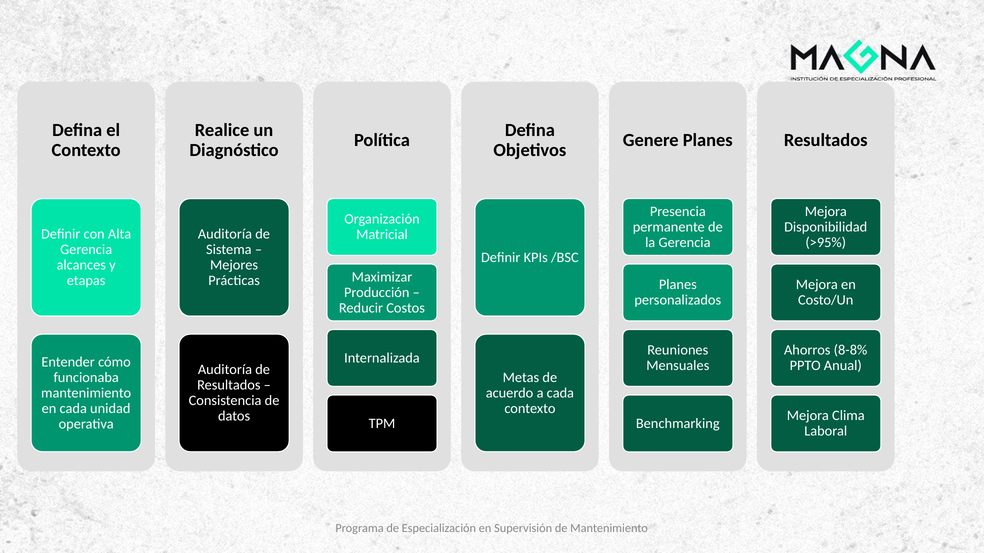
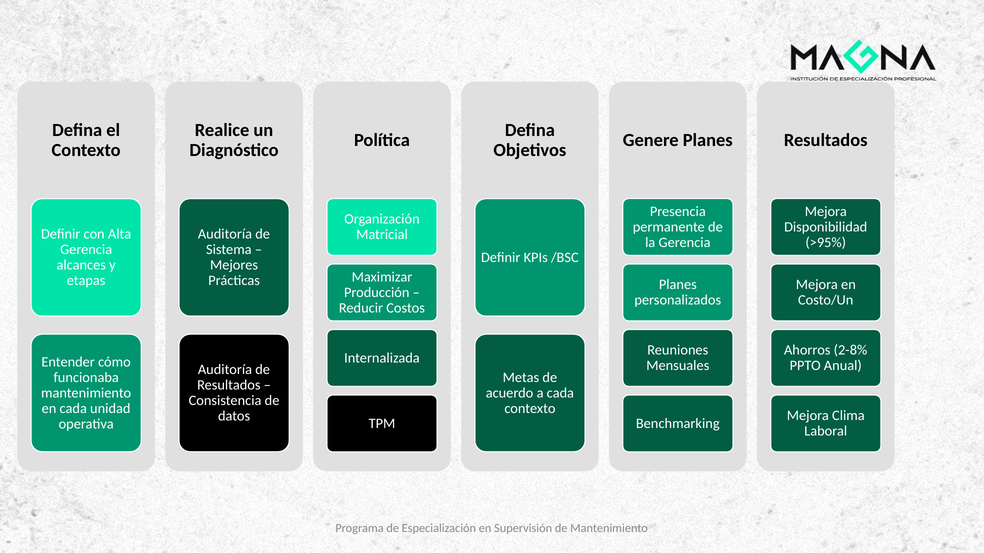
8-8%: 8-8% -> 2-8%
